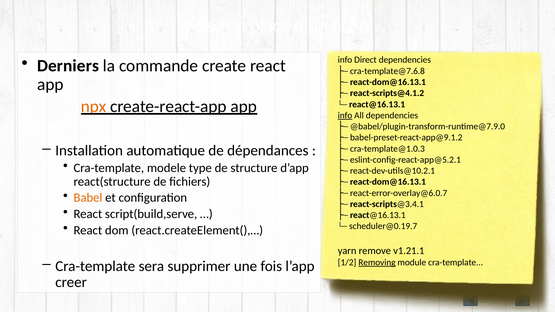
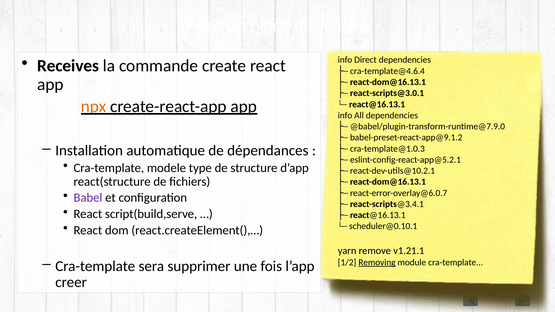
Derniers: Derniers -> Receives
cra-template@7.6.8: cra-template@7.6.8 -> cra-template@4.6.4
react-scripts@4.1.2: react-scripts@4.1.2 -> react-scripts@3.0.1
info at (345, 115) underline: present -> none
Babel colour: orange -> purple
scheduler@0.19.7: scheduler@0.19.7 -> scheduler@0.10.1
